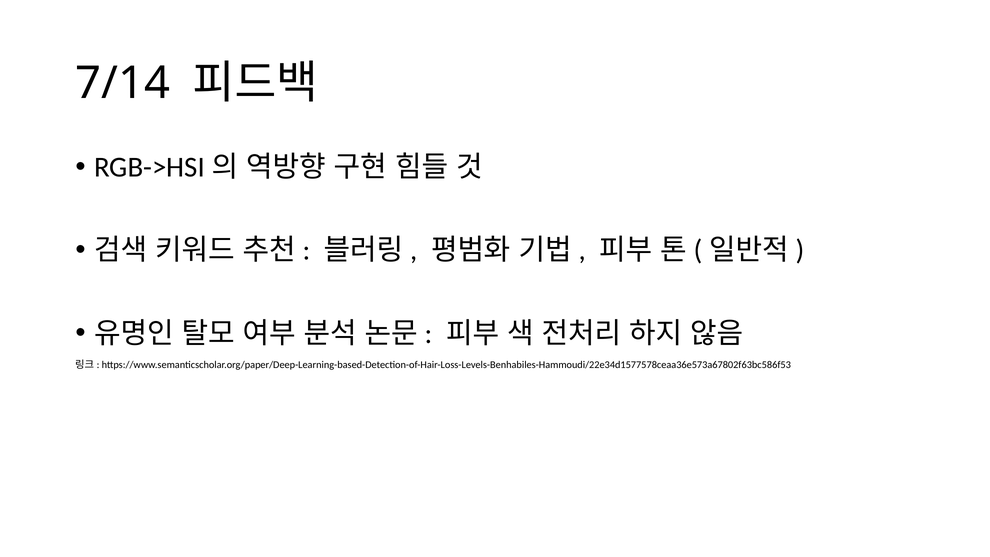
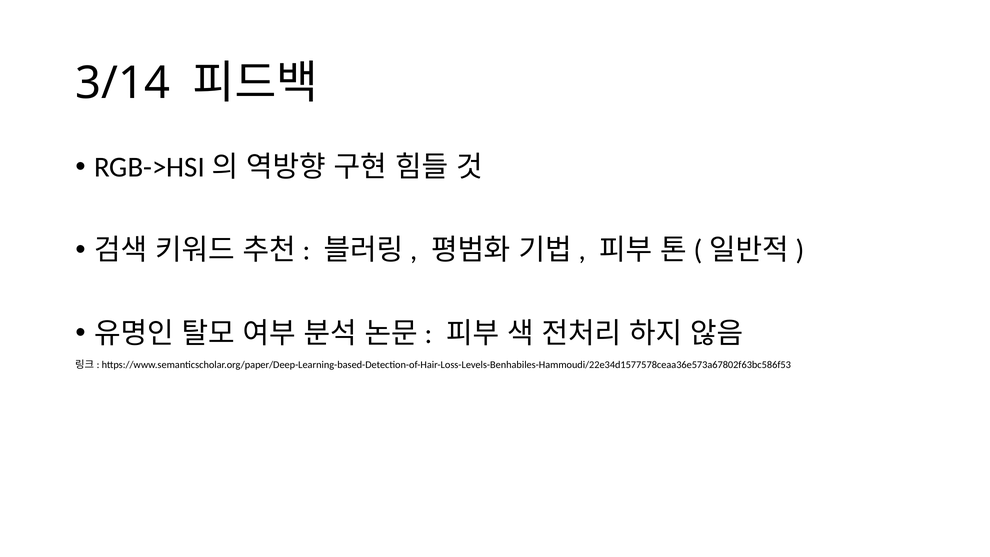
7/14: 7/14 -> 3/14
